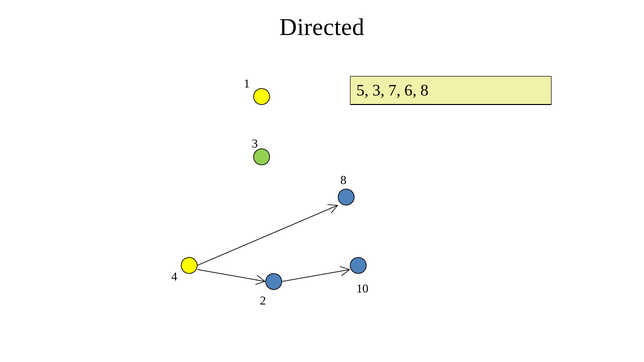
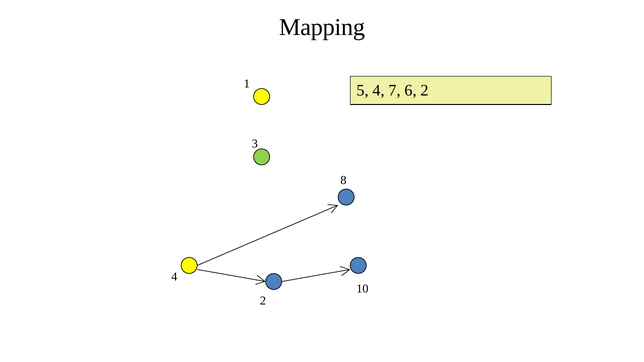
Directed: Directed -> Mapping
5 3: 3 -> 4
6 8: 8 -> 2
